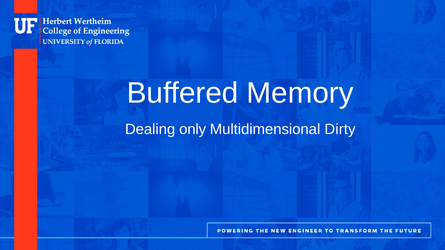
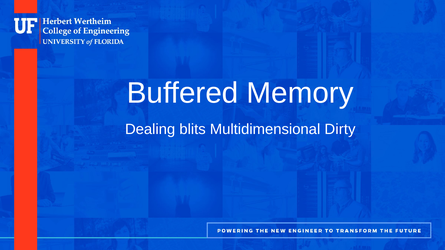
only: only -> blits
